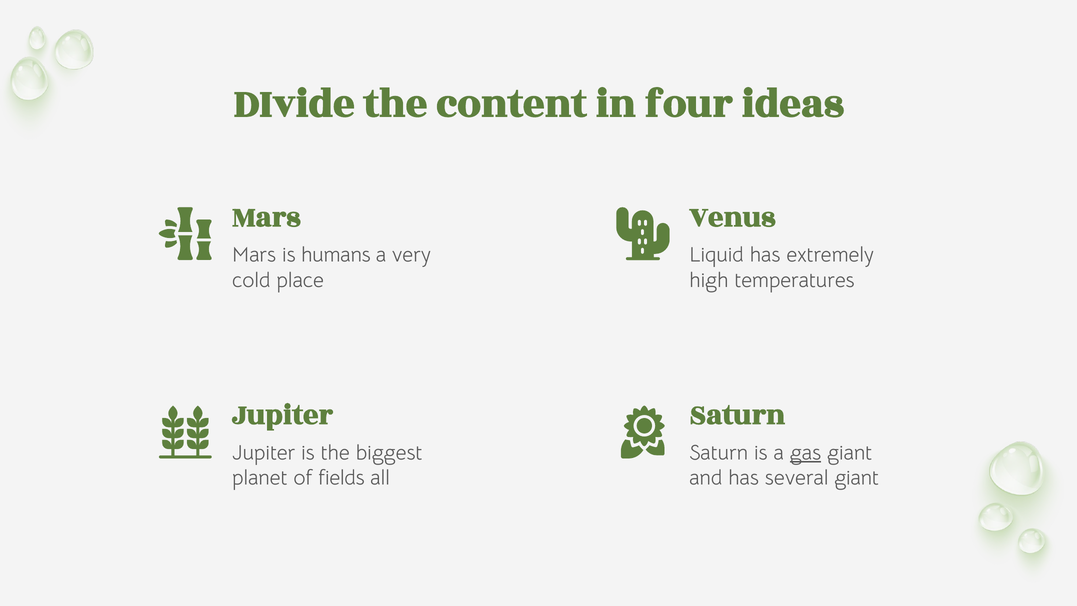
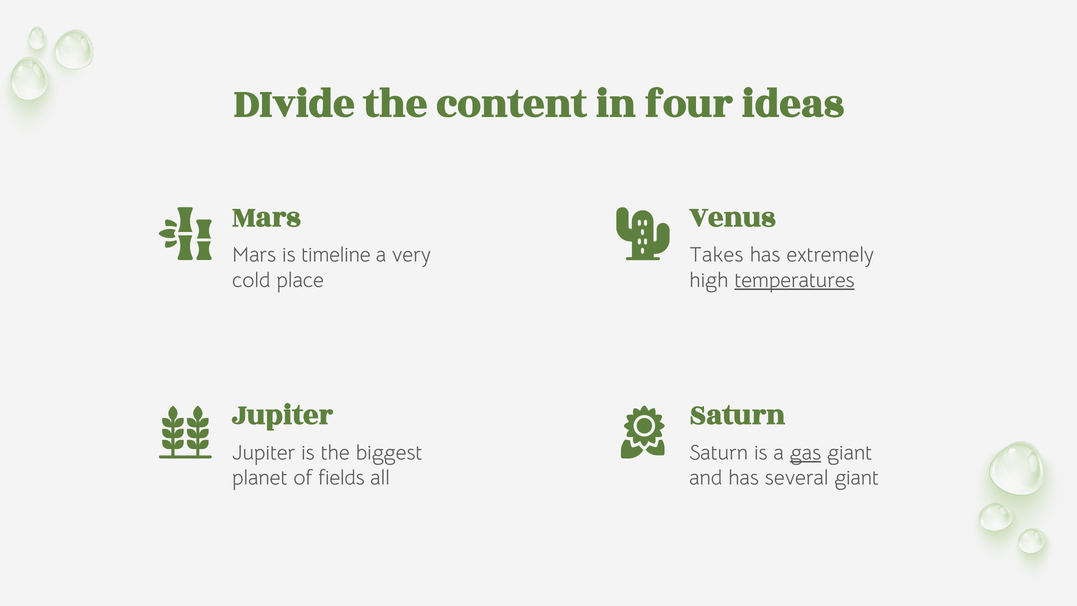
humans: humans -> timeline
Liquid: Liquid -> Takes
temperatures underline: none -> present
